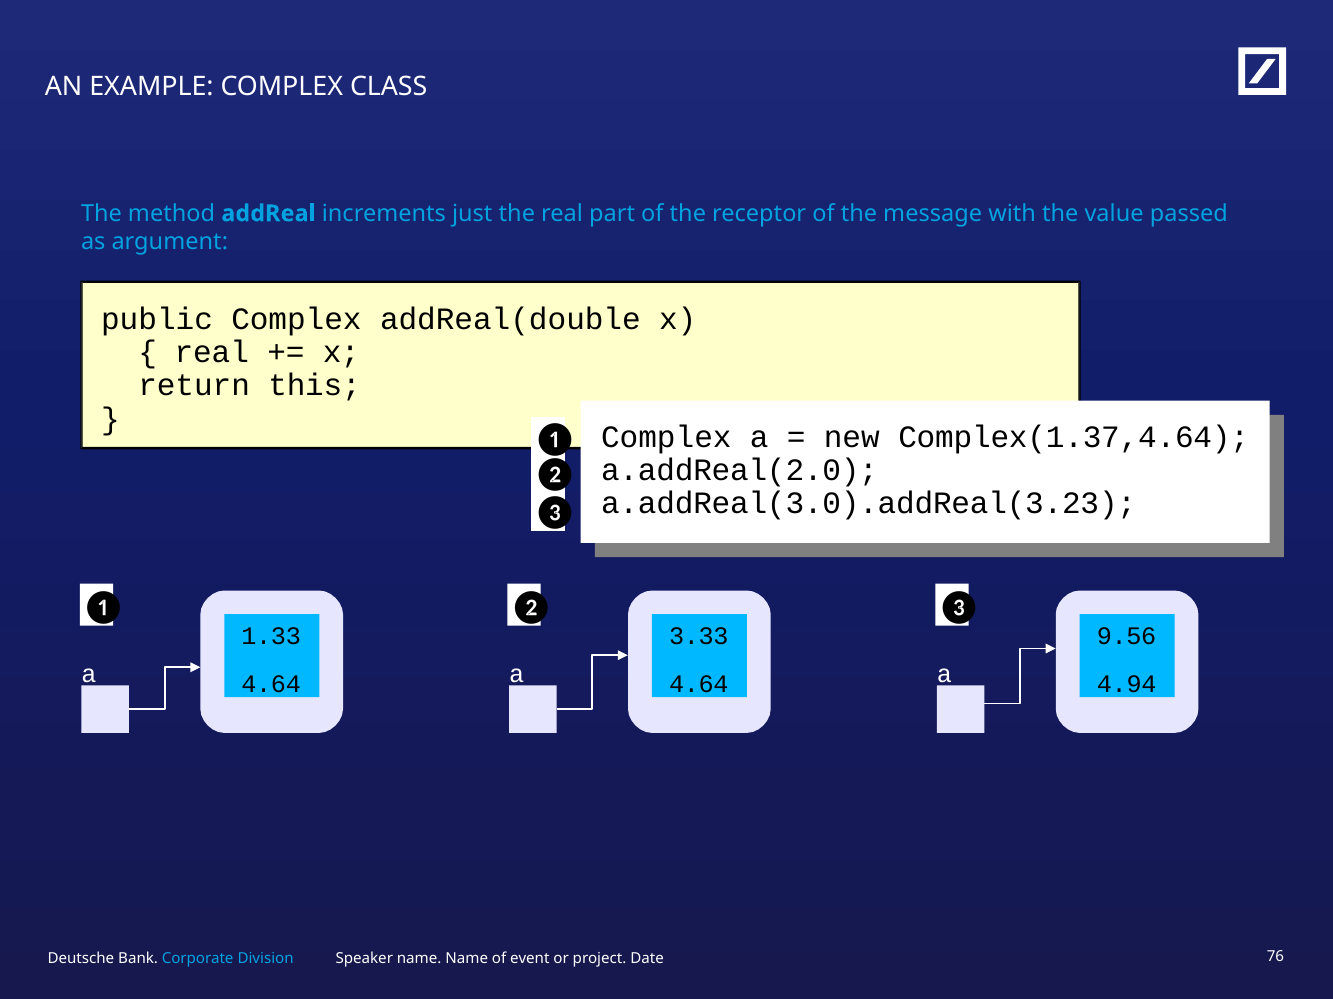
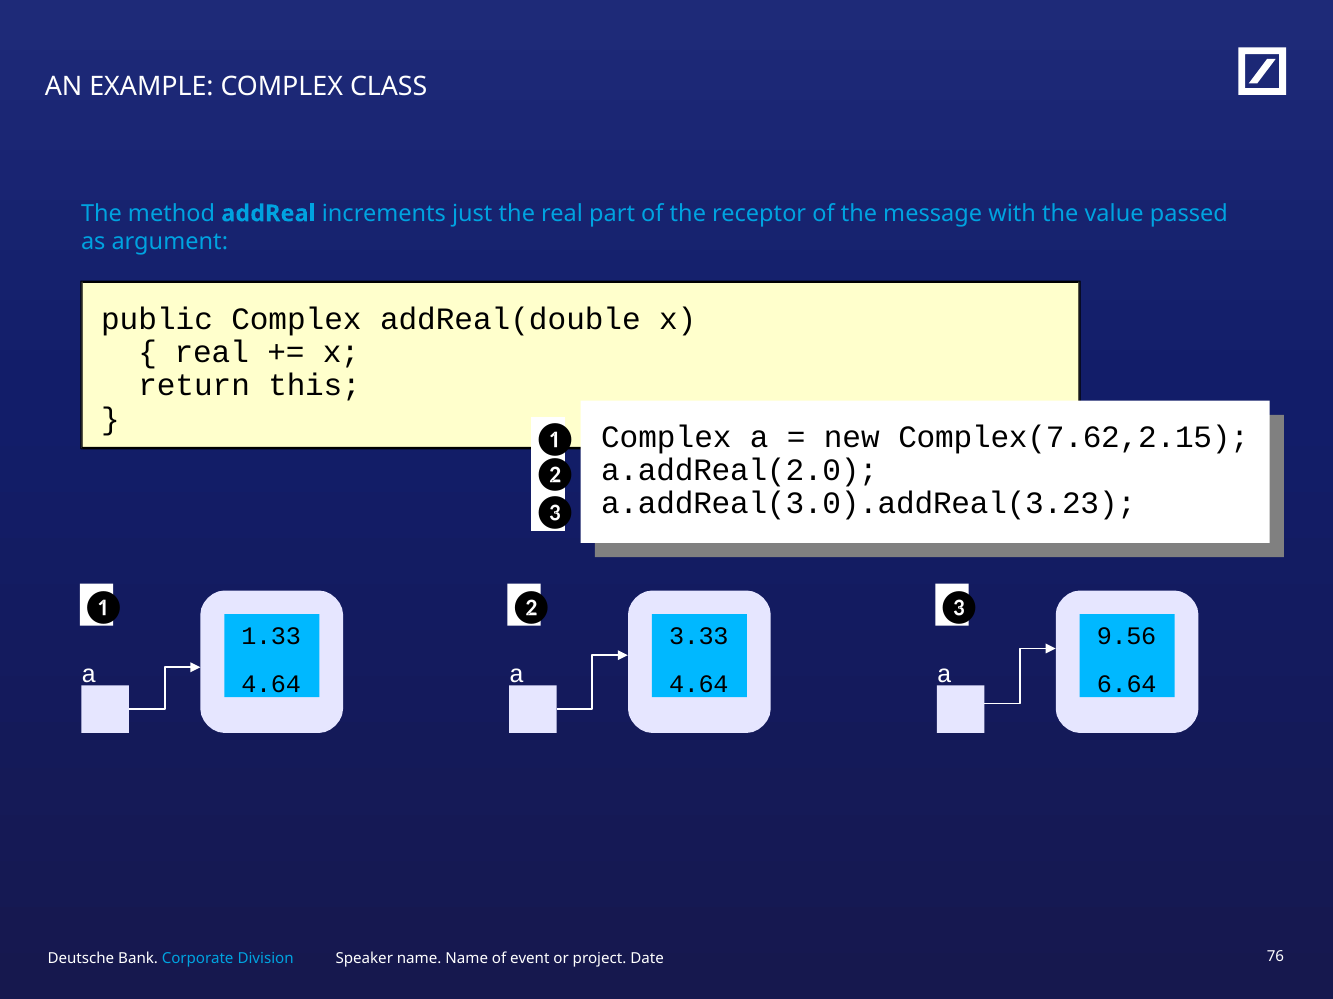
Complex(1.37,4.64: Complex(1.37,4.64 -> Complex(7.62,2.15
4.94: 4.94 -> 6.64
